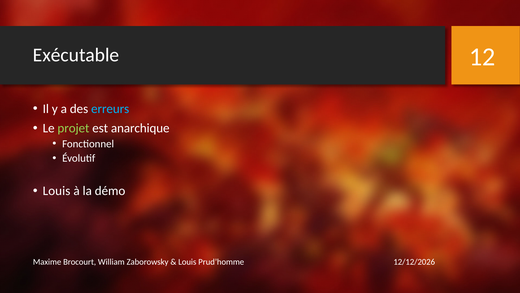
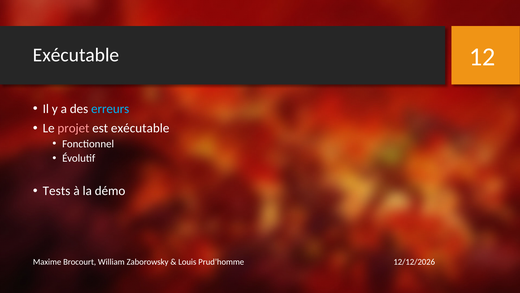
projet colour: light green -> pink
est anarchique: anarchique -> exécutable
Louis at (57, 191): Louis -> Tests
